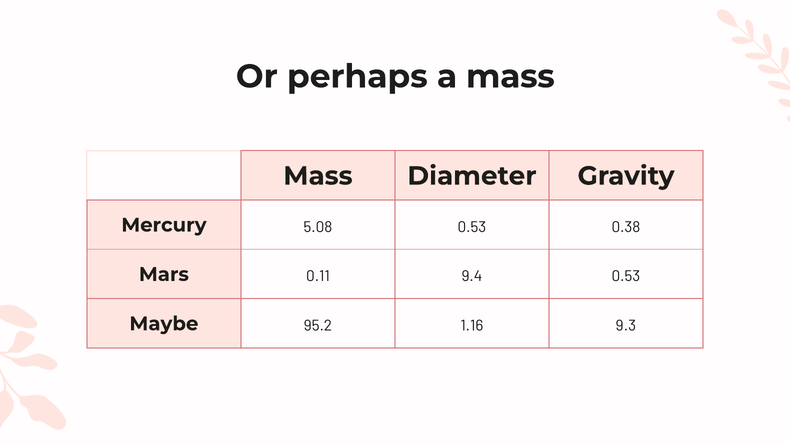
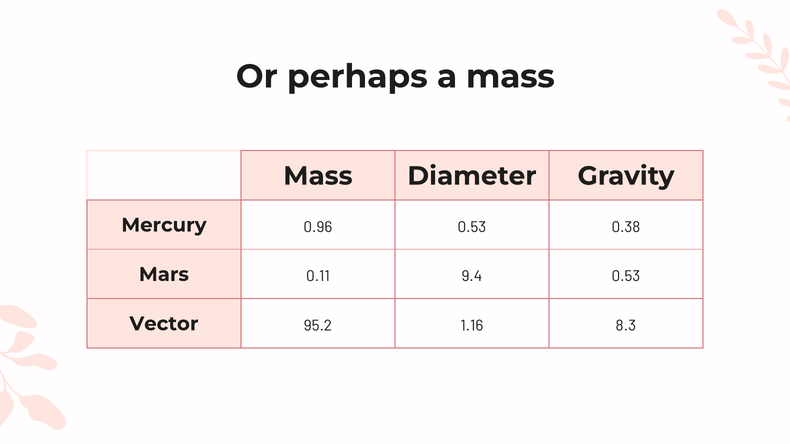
5.08: 5.08 -> 0.96
Maybe: Maybe -> Vector
9.3: 9.3 -> 8.3
